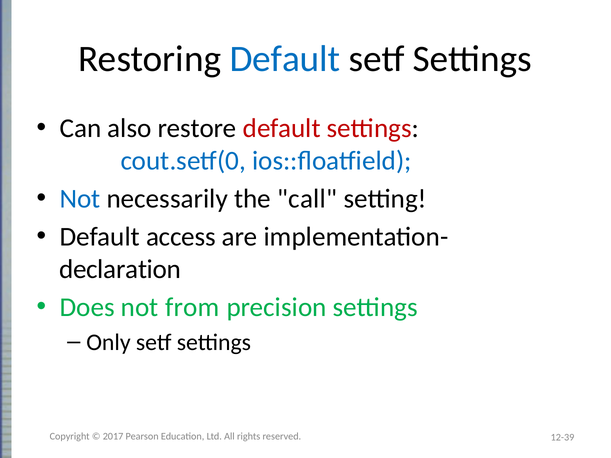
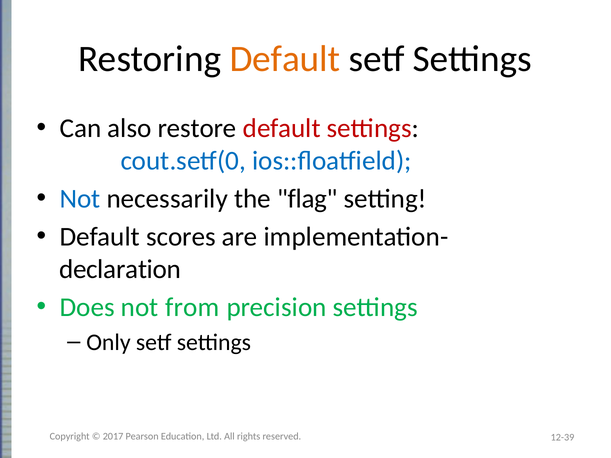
Default at (285, 59) colour: blue -> orange
call: call -> flag
access: access -> scores
